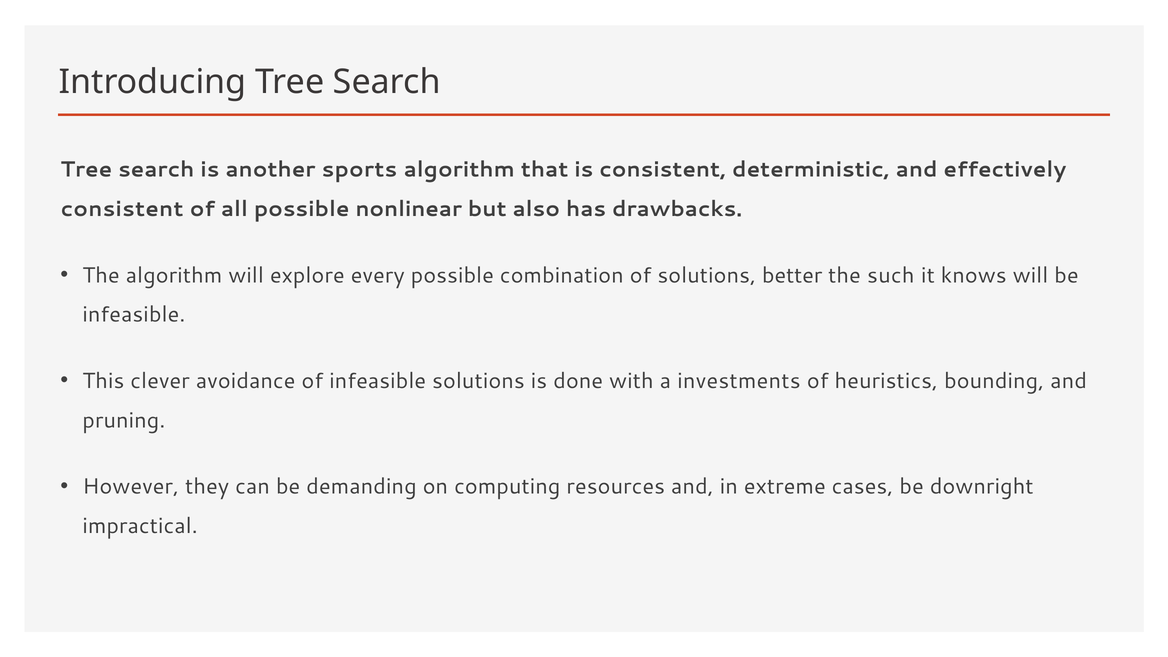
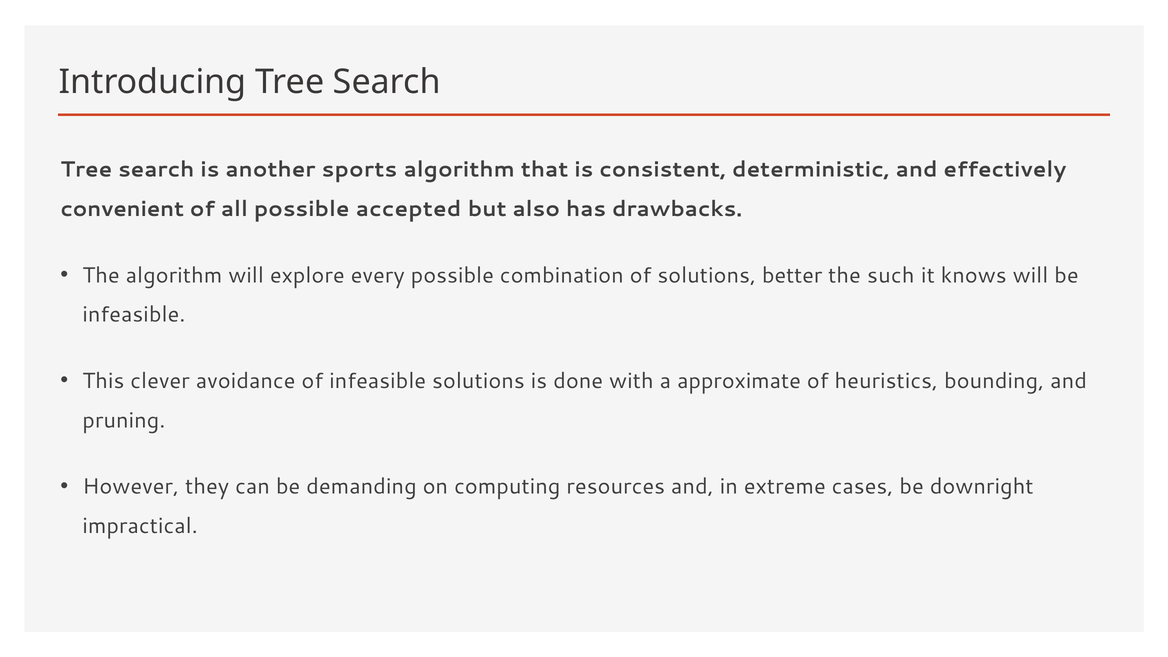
consistent at (122, 209): consistent -> convenient
nonlinear: nonlinear -> accepted
investments: investments -> approximate
